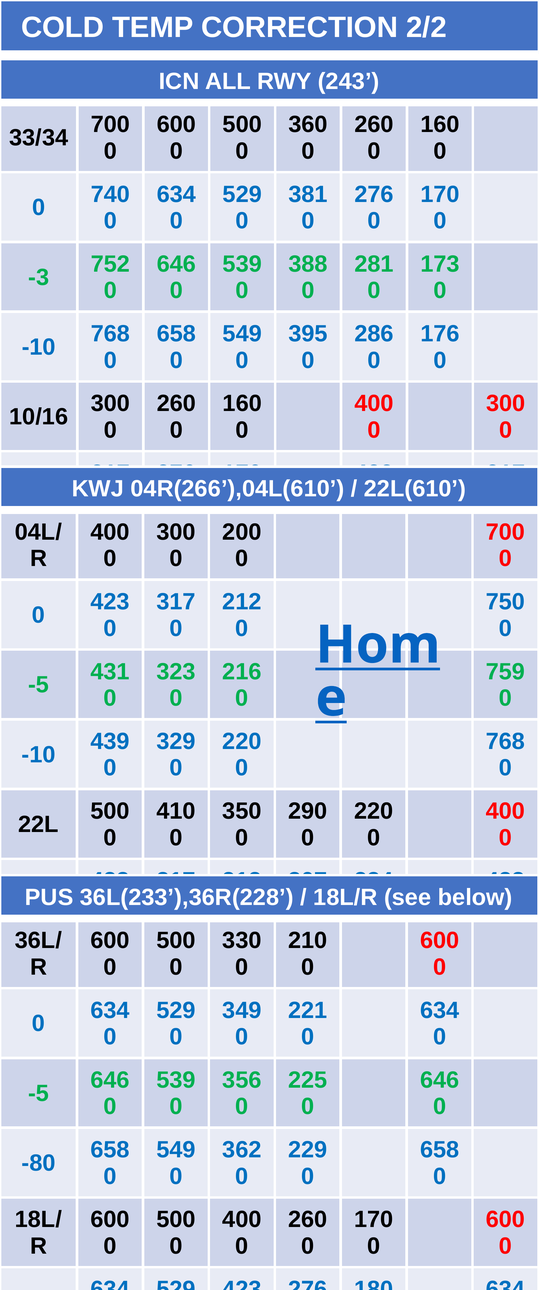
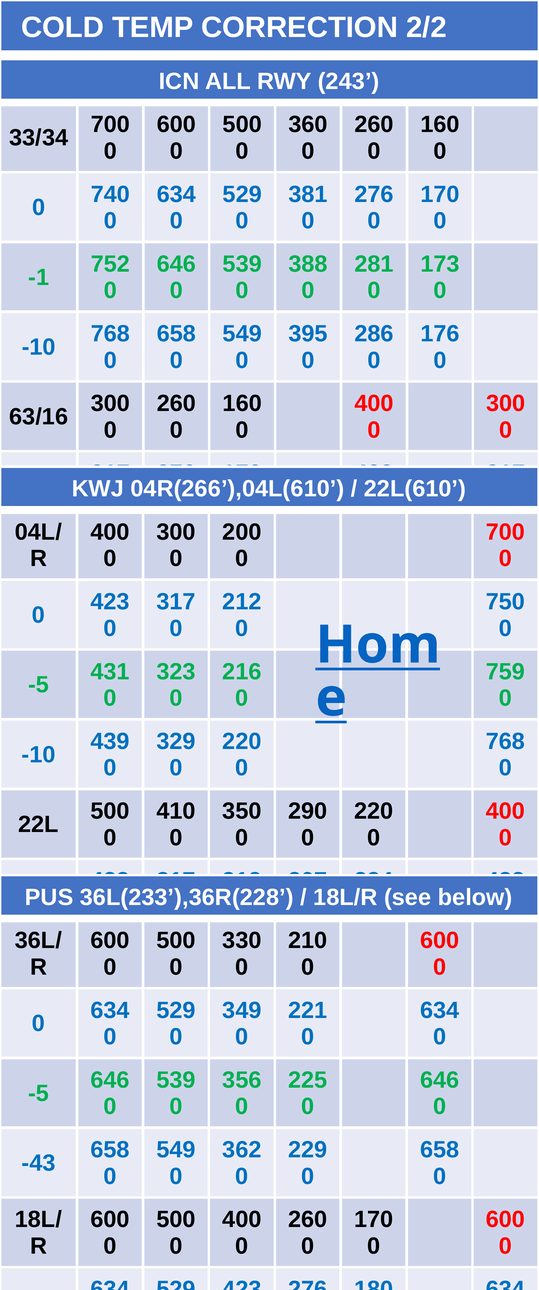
-3: -3 -> -1
10/16: 10/16 -> 63/16
-80: -80 -> -43
